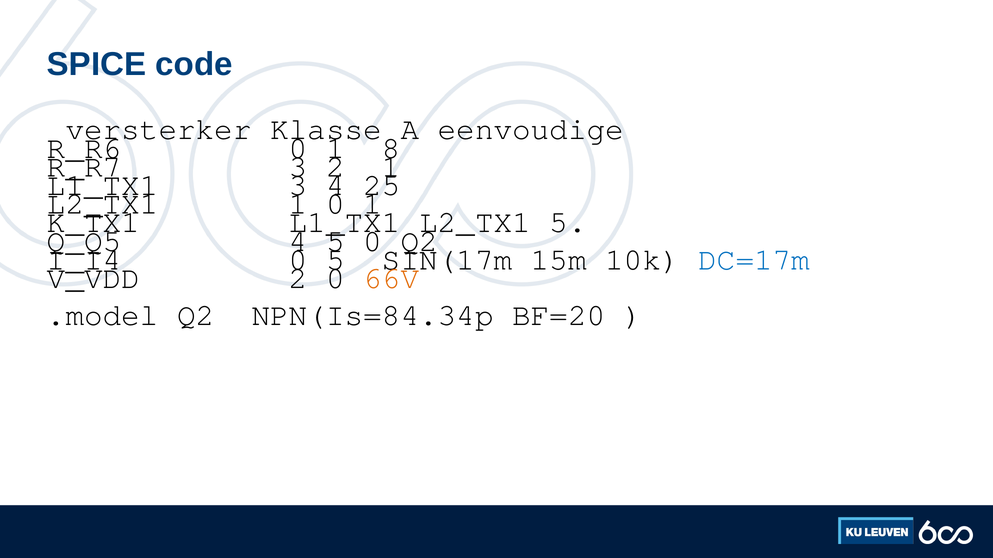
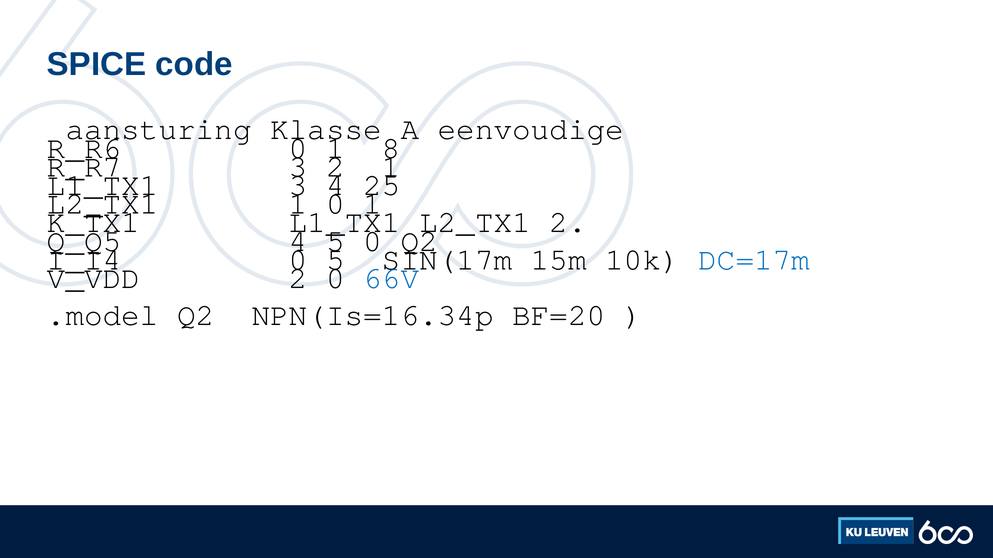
versterker: versterker -> aansturing
L2_TX1 5: 5 -> 2
66V colour: orange -> blue
NPN(Is=84.34p: NPN(Is=84.34p -> NPN(Is=16.34p
